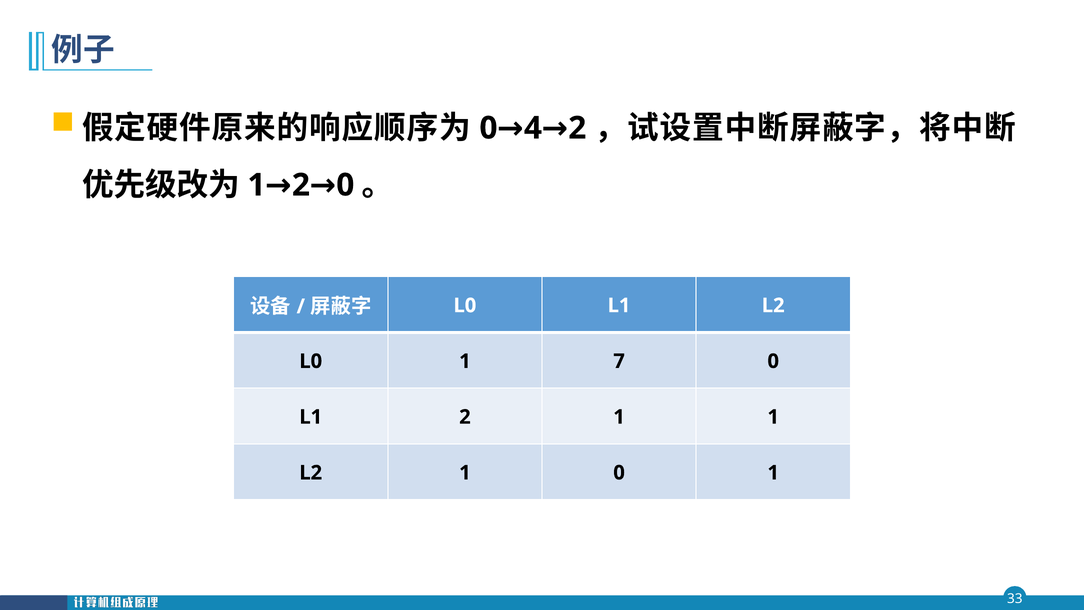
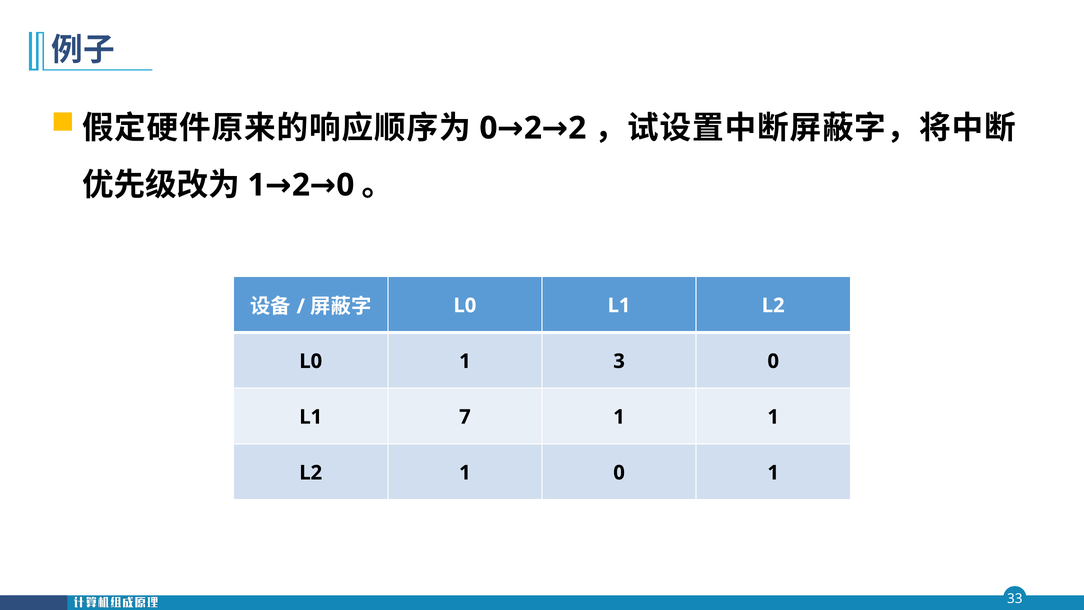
0 4: 4 -> 2
7: 7 -> 3
L1 2: 2 -> 7
